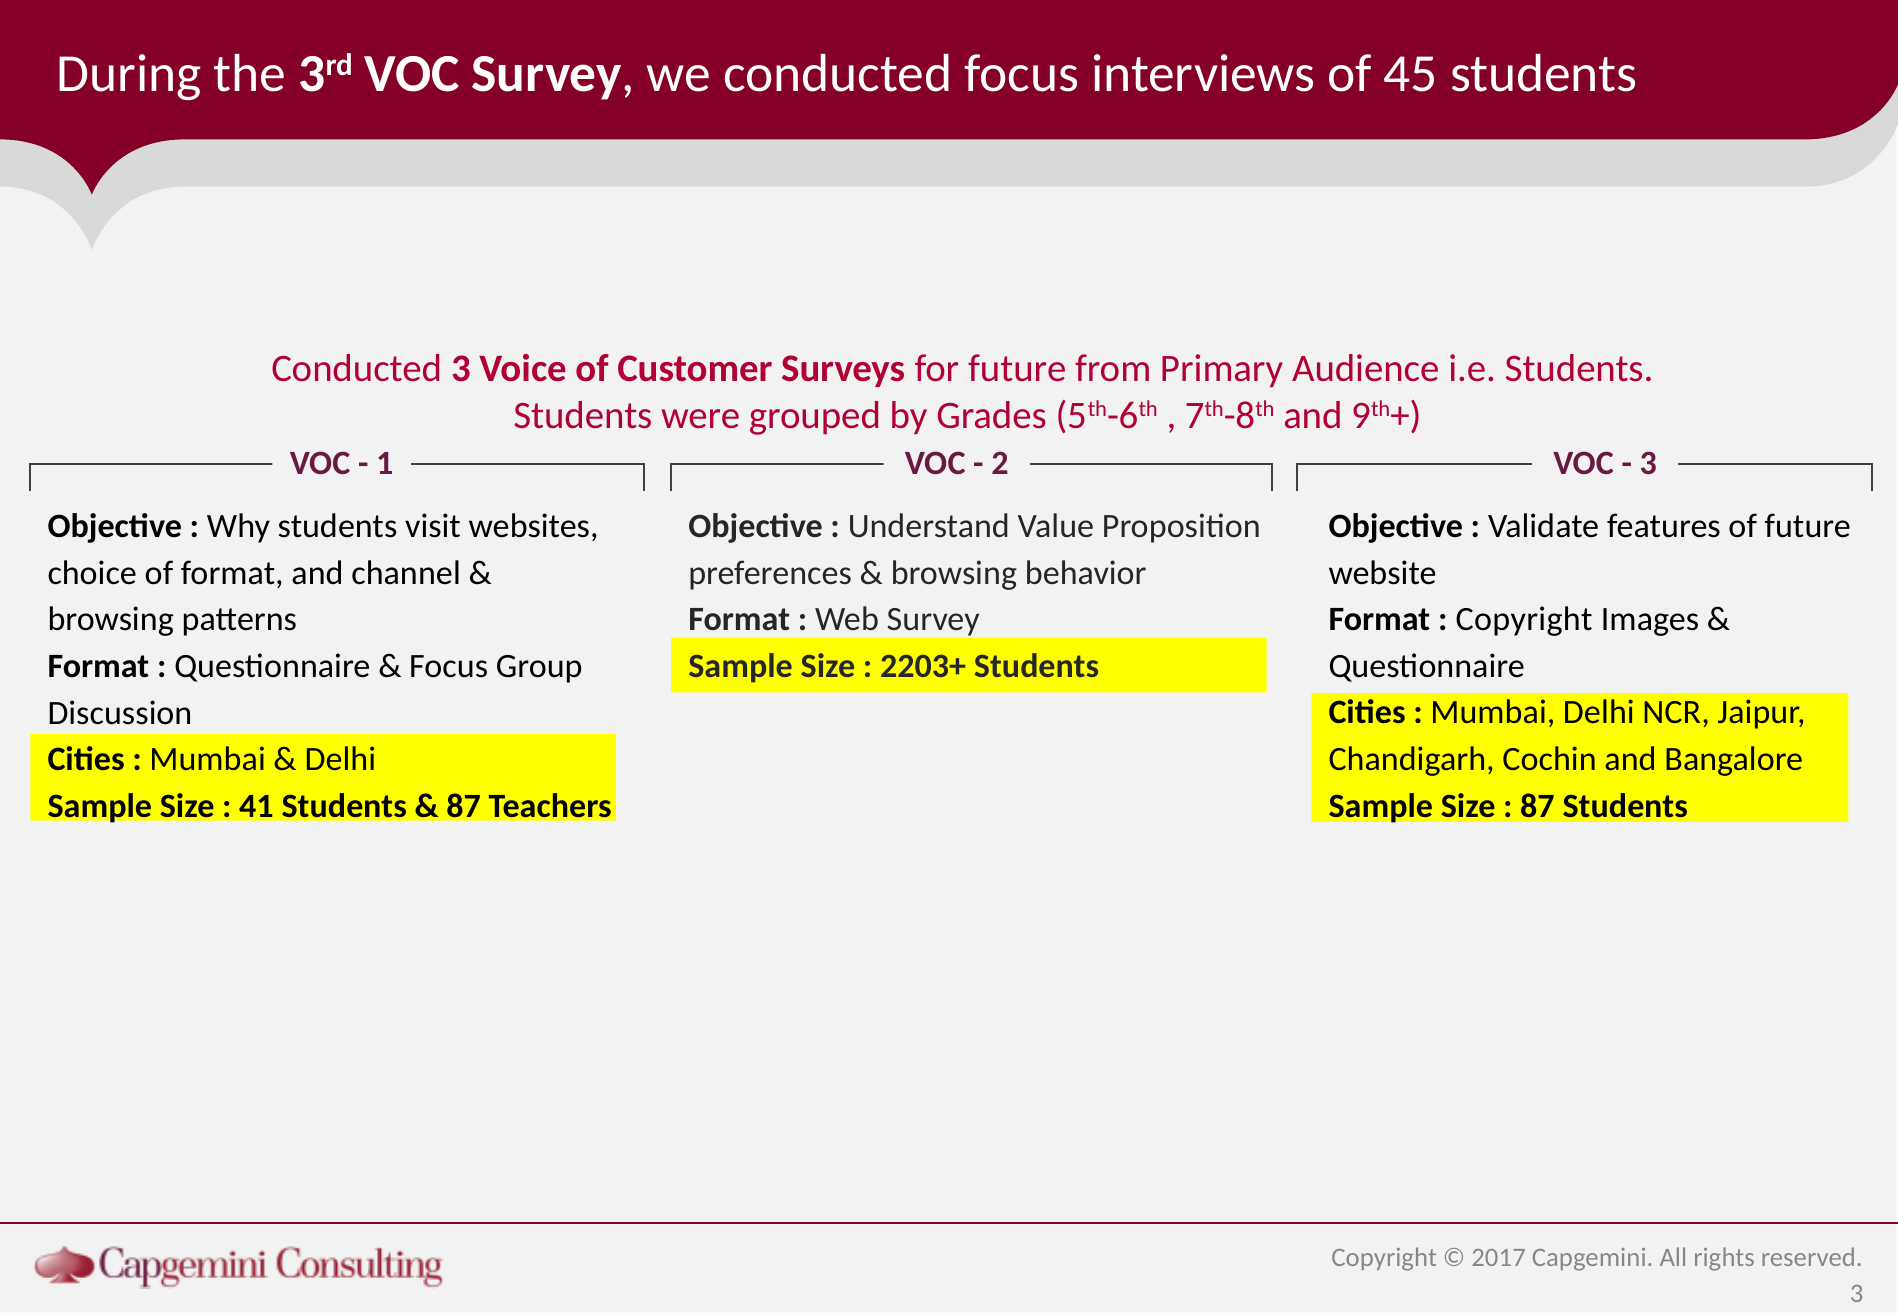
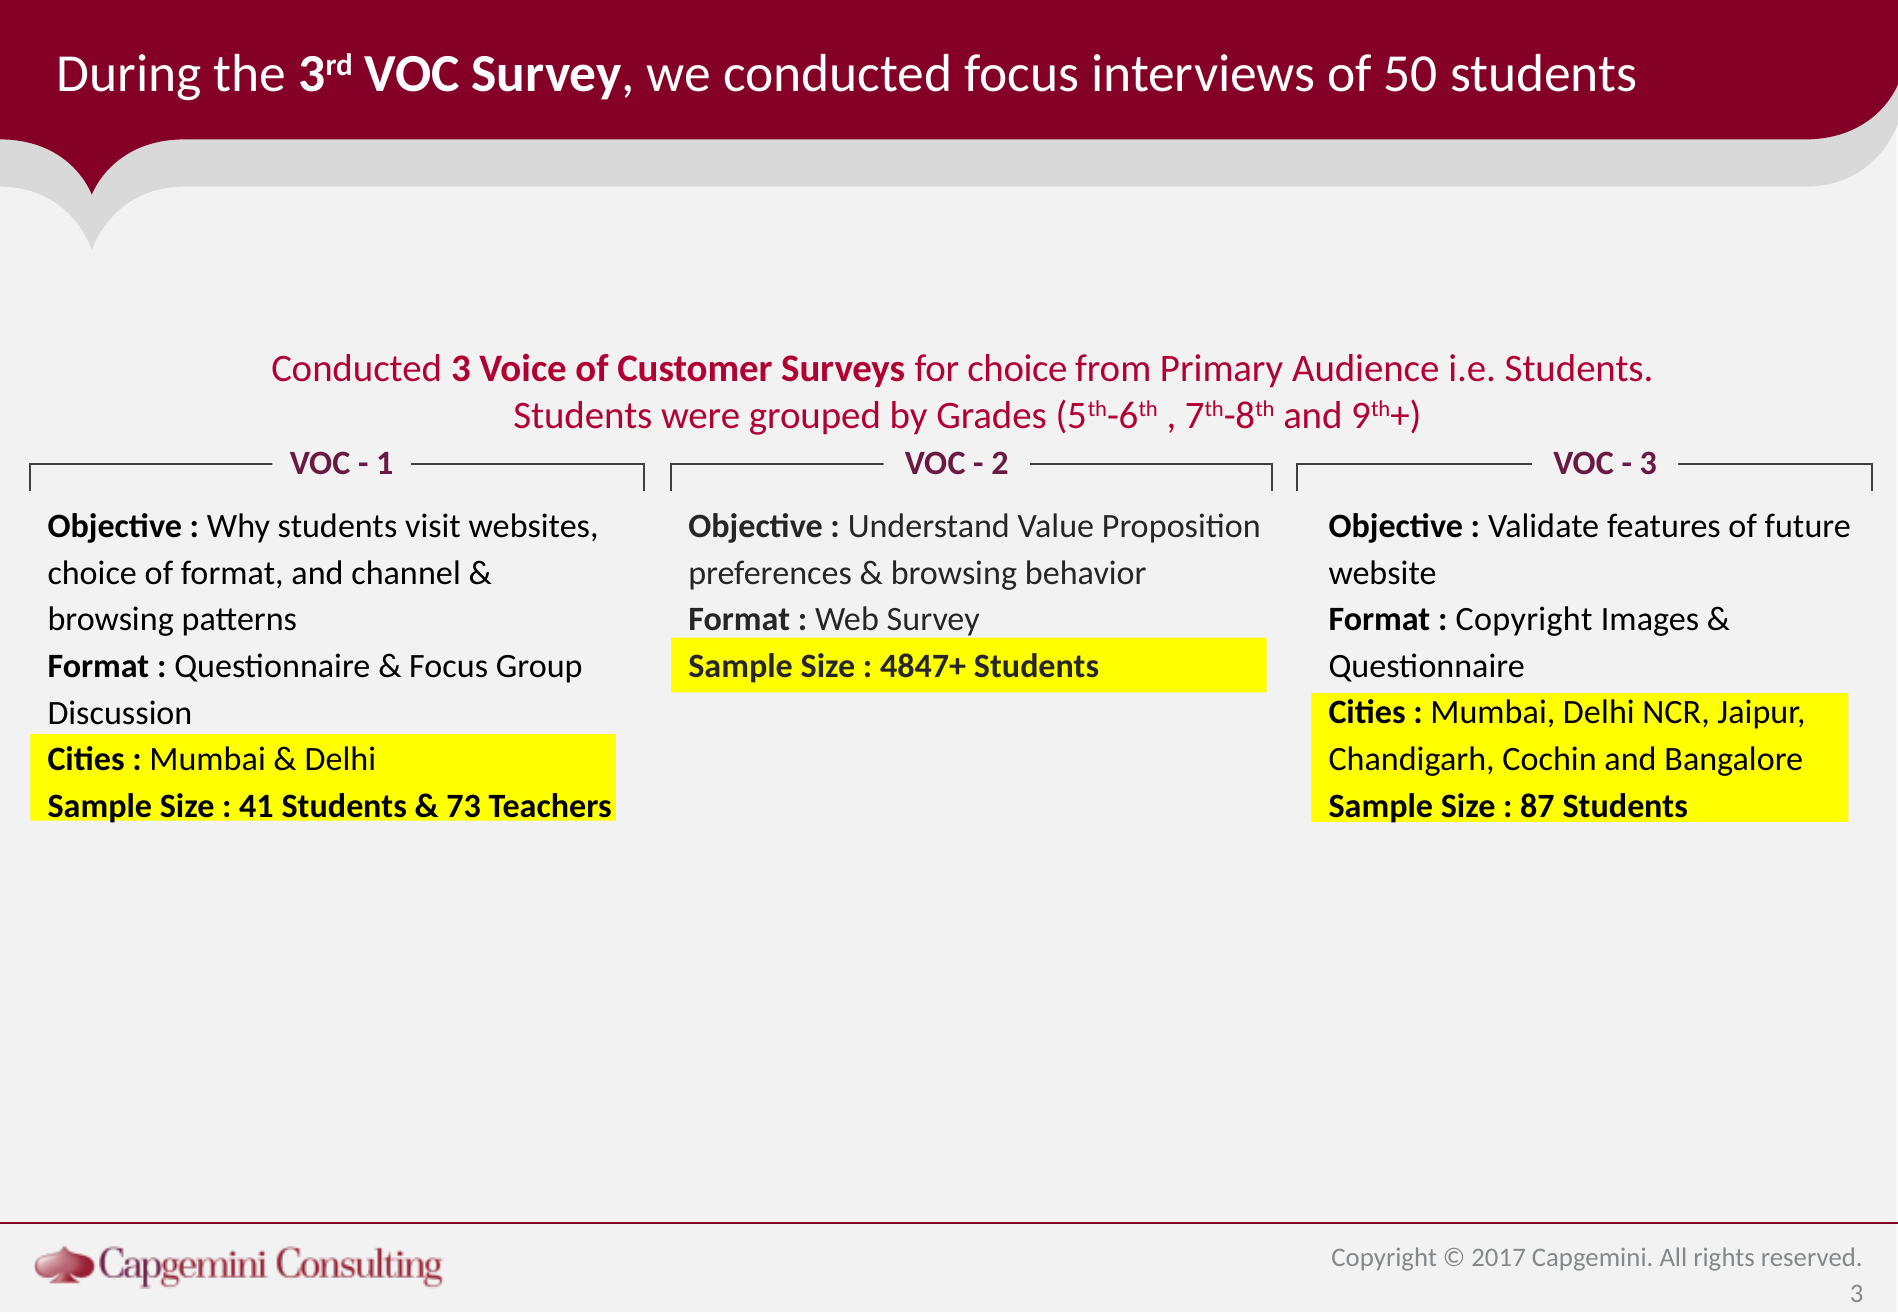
45: 45 -> 50
for future: future -> choice
2203+: 2203+ -> 4847+
87 at (464, 806): 87 -> 73
